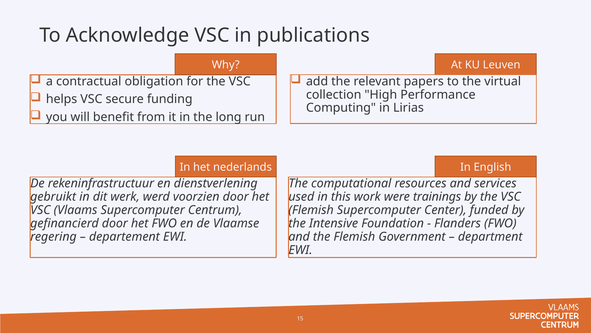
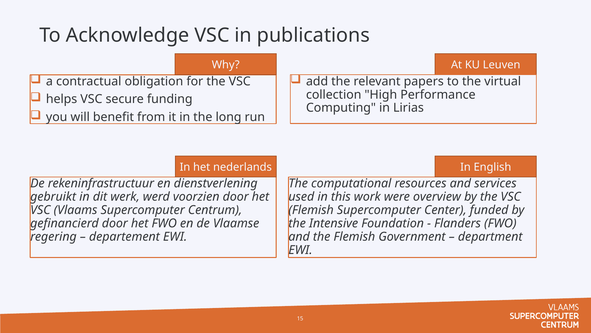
trainings: trainings -> overview
